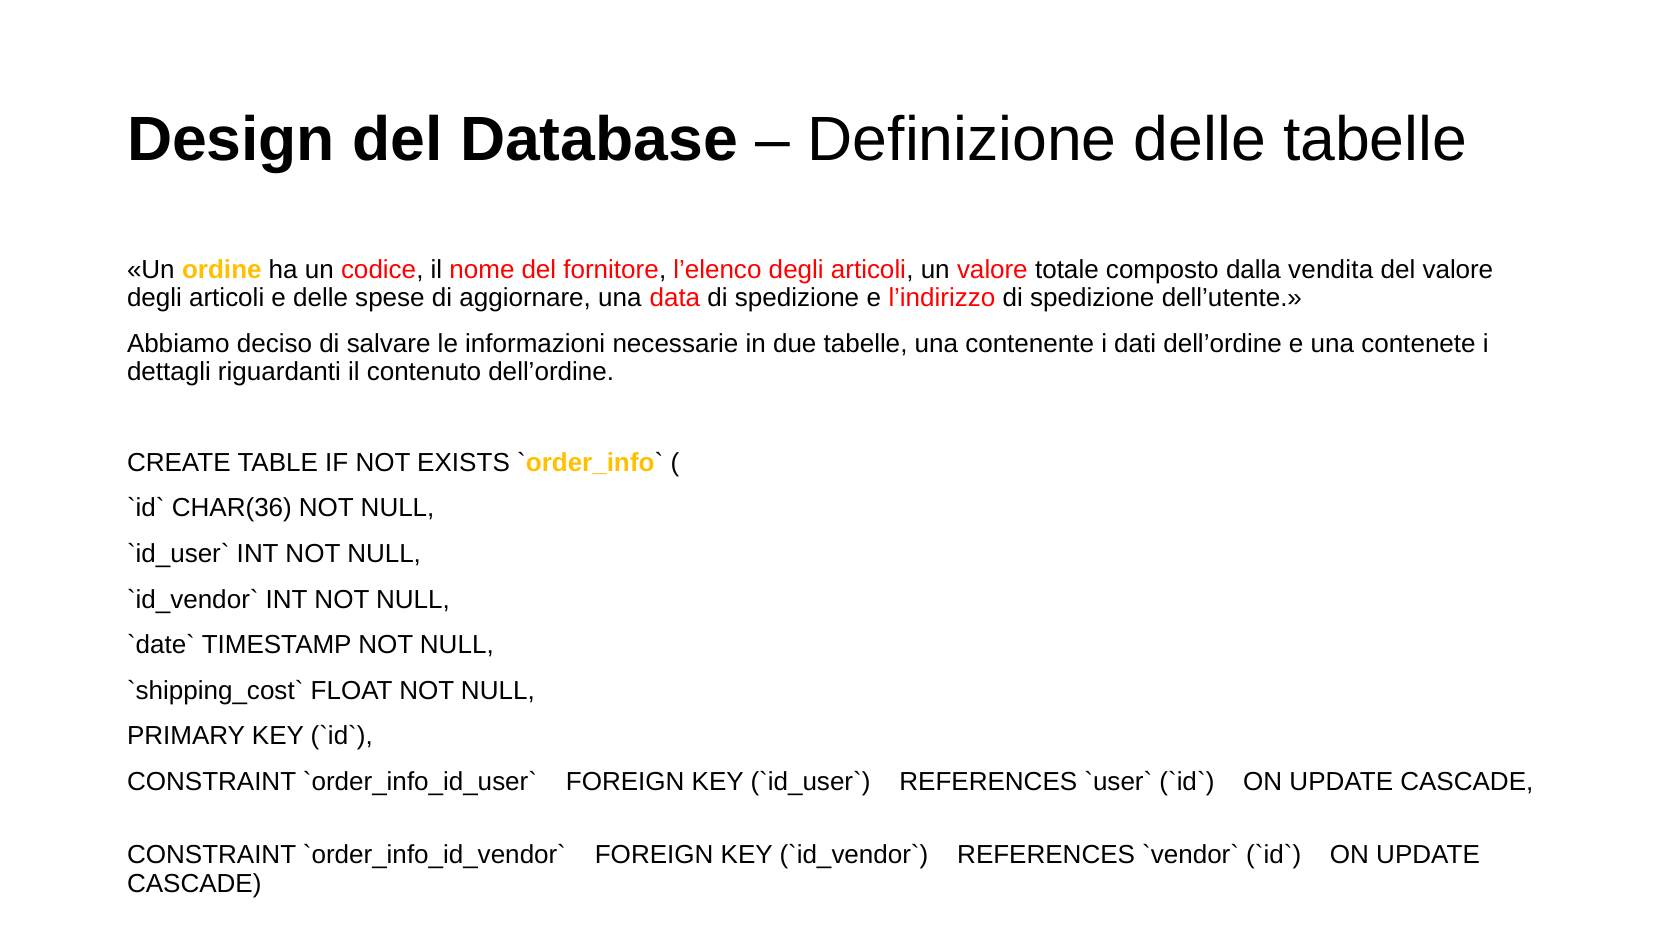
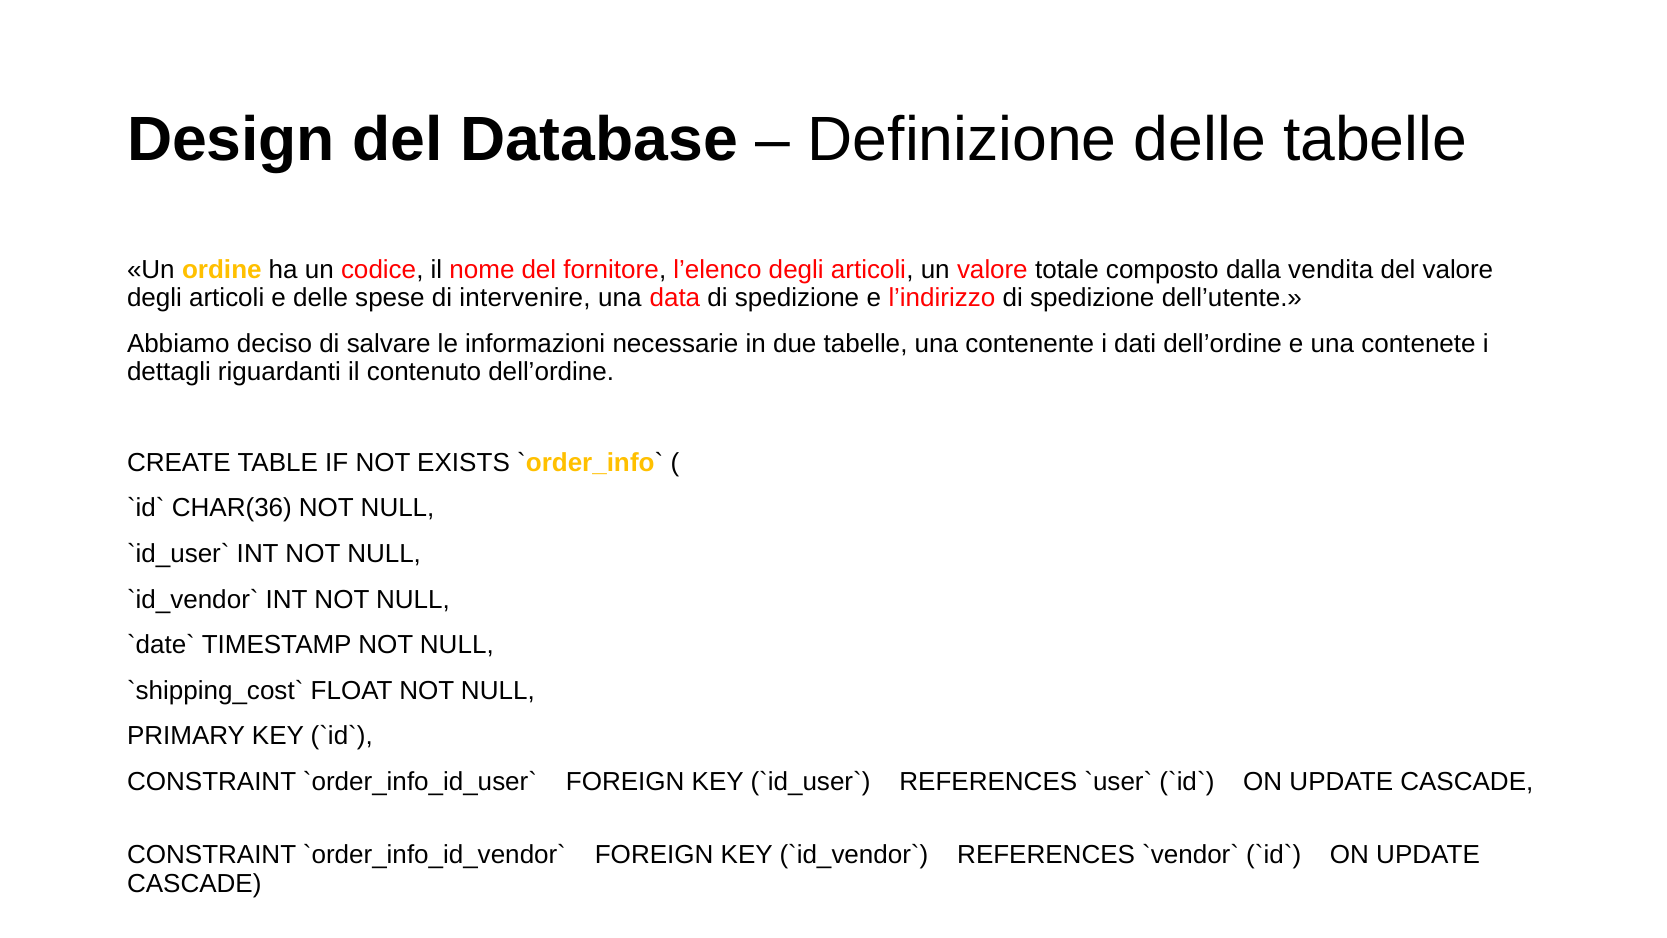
aggiornare: aggiornare -> intervenire
